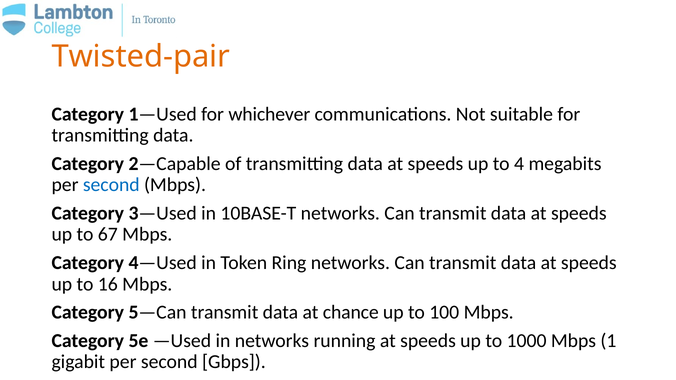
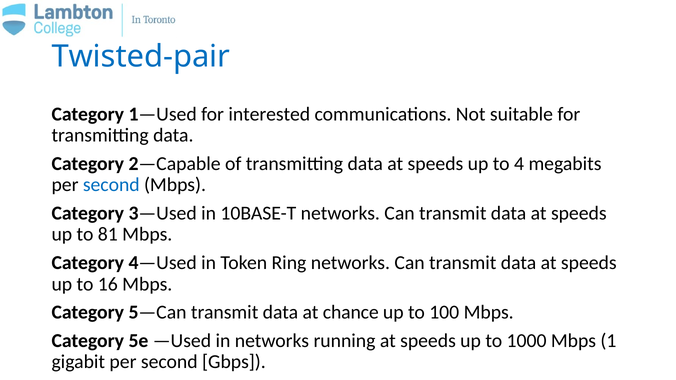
Twisted-pair colour: orange -> blue
whichever: whichever -> interested
67: 67 -> 81
